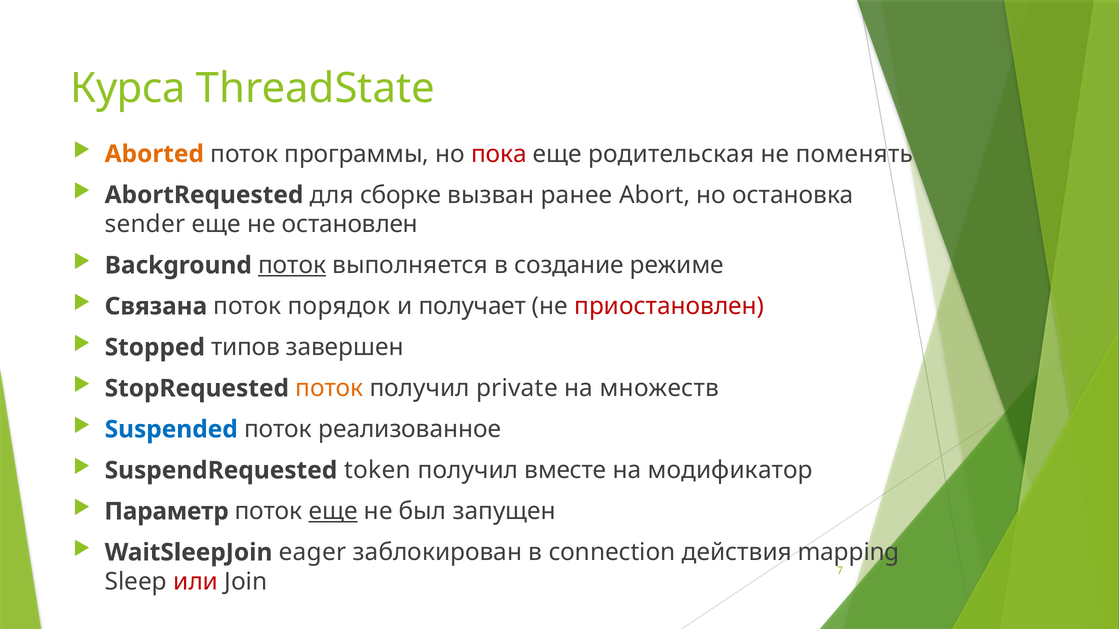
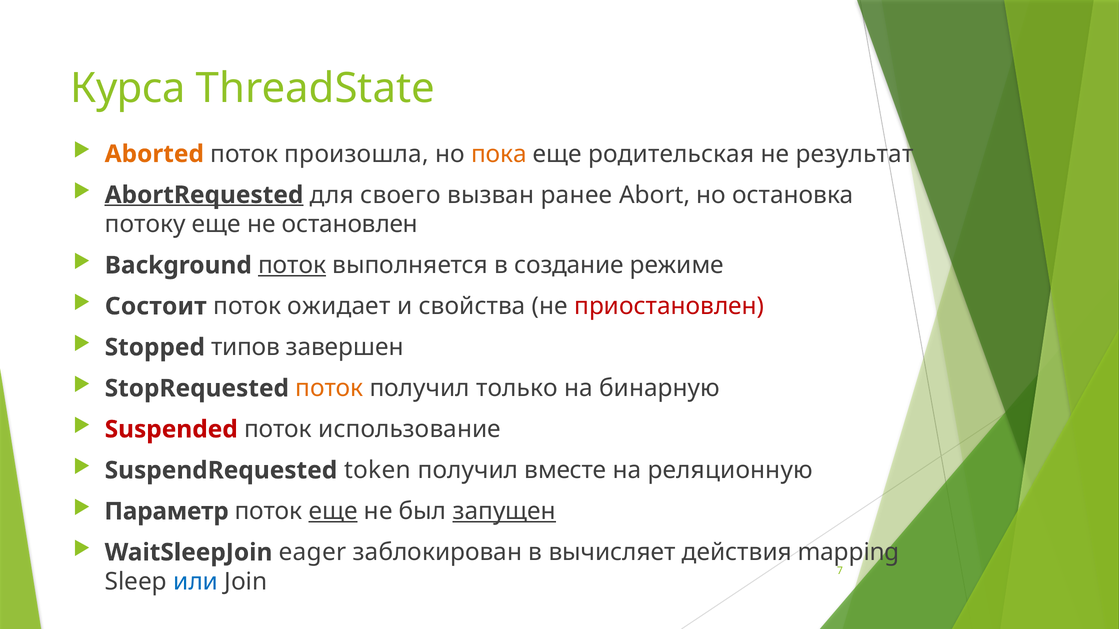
программы: программы -> произошла
пока colour: red -> orange
поменять: поменять -> результат
AbortRequested underline: none -> present
сборке: сборке -> своего
sender: sender -> потоку
Связана: Связана -> Состоит
порядок: порядок -> ожидает
получает: получает -> свойства
private: private -> только
множеств: множеств -> бинарную
Suspended colour: blue -> red
реализованное: реализованное -> использование
модификатор: модификатор -> реляционную
запущен underline: none -> present
connection: connection -> вычисляет
или colour: red -> blue
